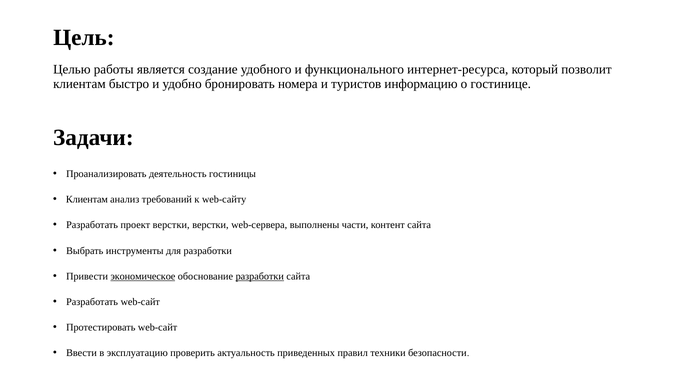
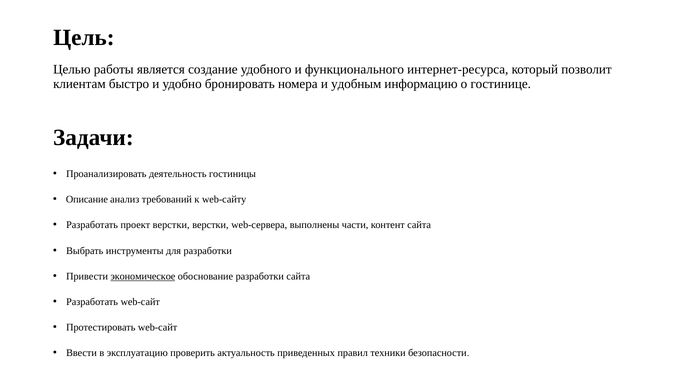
туристов: туристов -> удобным
Клиентам at (87, 200): Клиентам -> Описание
разработки at (260, 276) underline: present -> none
